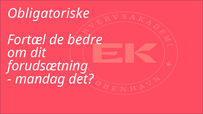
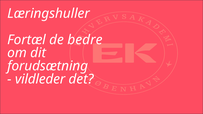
Obligatoriske: Obligatoriske -> Læringshuller
mandag: mandag -> vildleder
